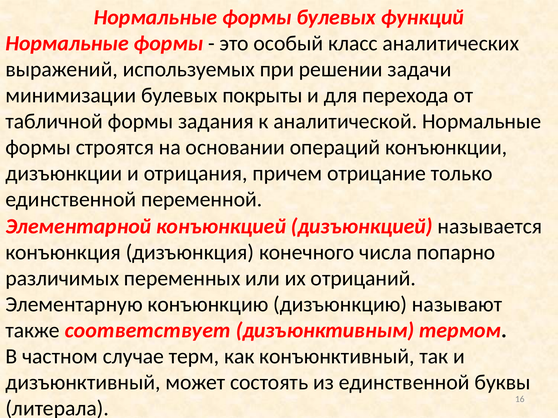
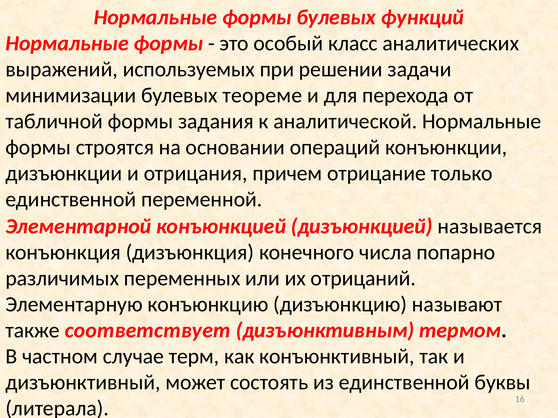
покрыты: покрыты -> теореме
